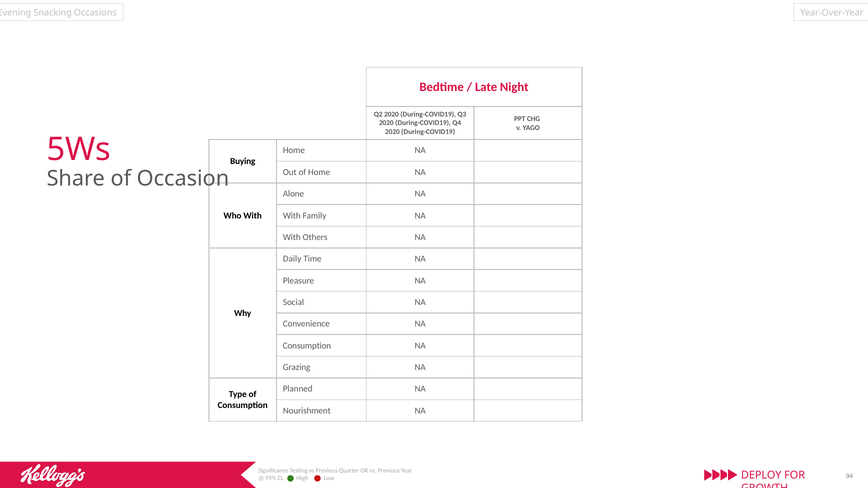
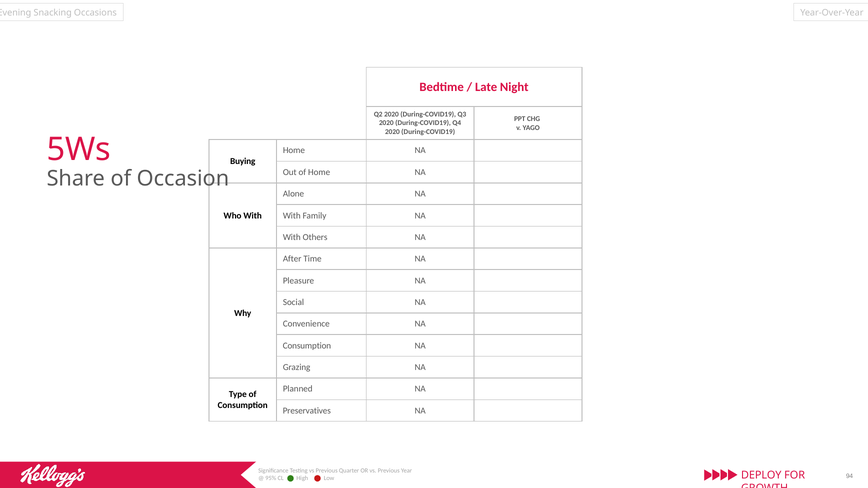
Daily: Daily -> After
Nourishment: Nourishment -> Preservatives
